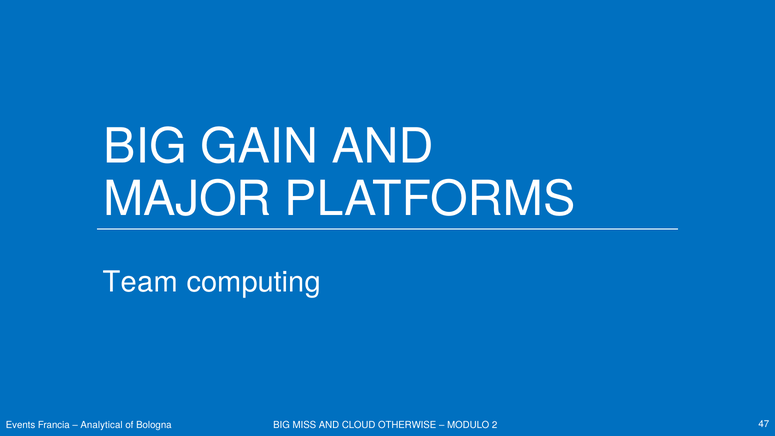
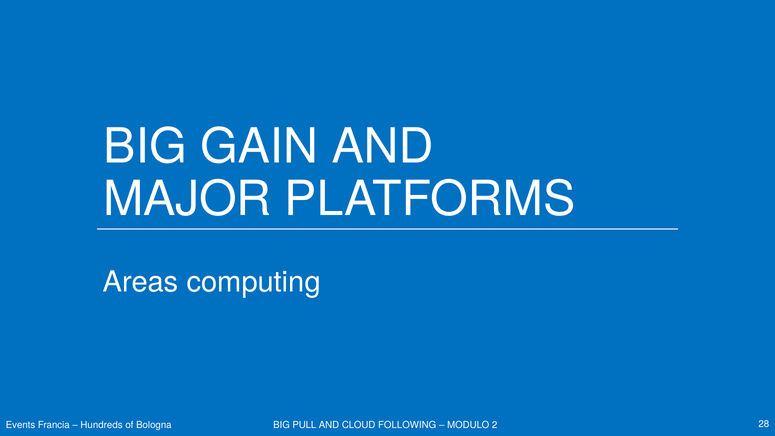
Team: Team -> Areas
Analytical: Analytical -> Hundreds
MISS: MISS -> PULL
OTHERWISE: OTHERWISE -> FOLLOWING
47: 47 -> 28
